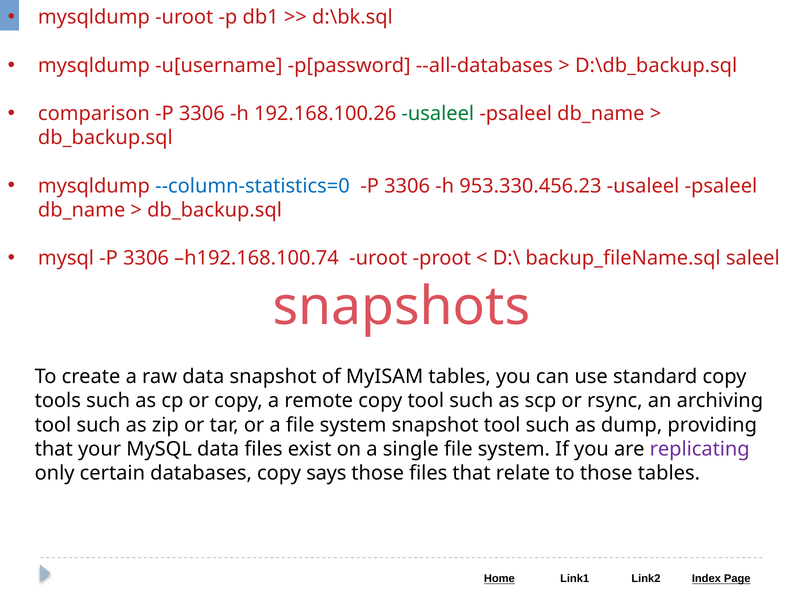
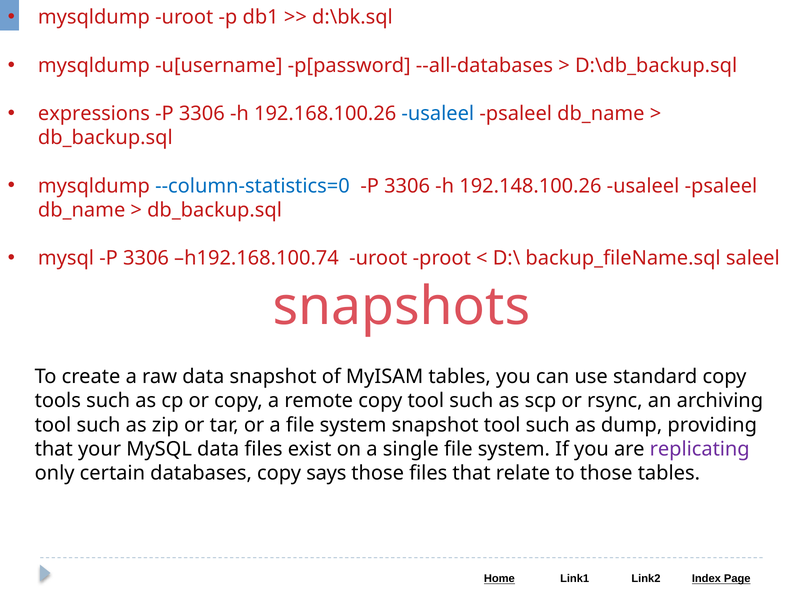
comparison: comparison -> expressions
usaleel at (438, 114) colour: green -> blue
953.330.456.23: 953.330.456.23 -> 192.148.100.26
